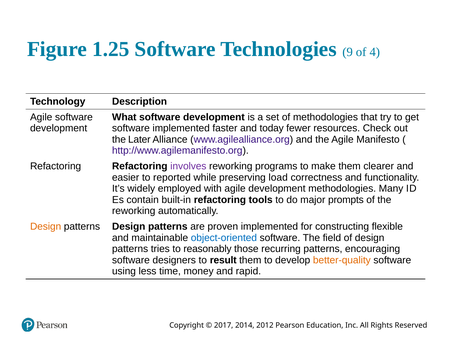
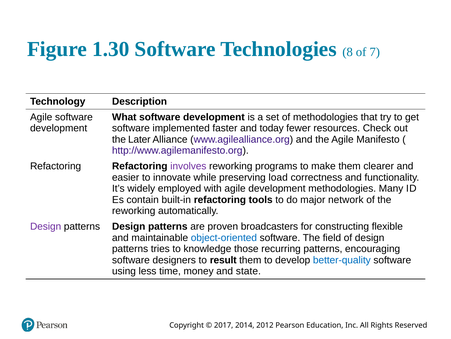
1.25: 1.25 -> 1.30
9: 9 -> 8
4: 4 -> 7
reported: reported -> innovate
prompts: prompts -> network
Design at (46, 226) colour: orange -> purple
proven implemented: implemented -> broadcasters
reasonably: reasonably -> knowledge
better-quality colour: orange -> blue
rapid: rapid -> state
